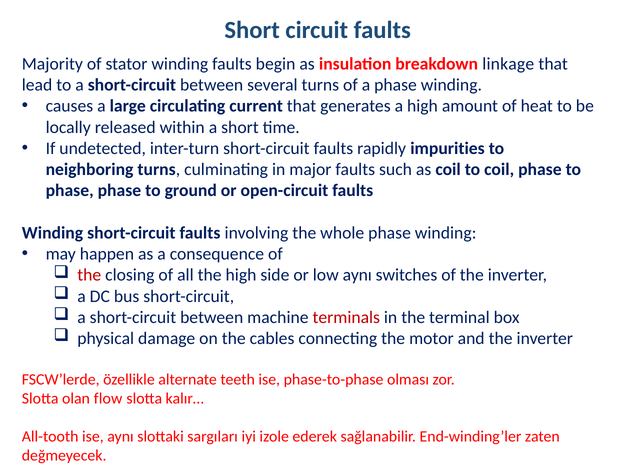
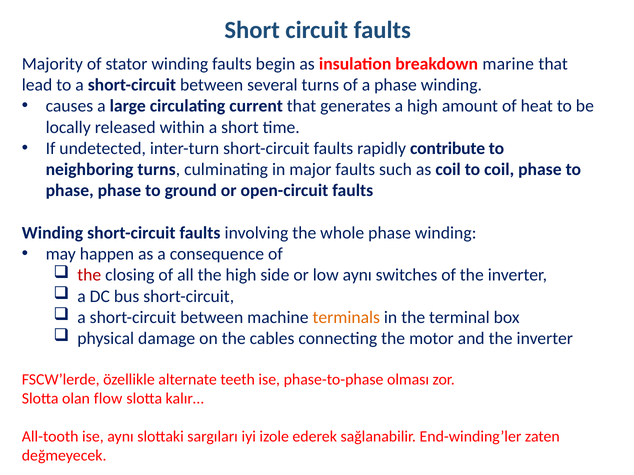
linkage: linkage -> marine
impurities: impurities -> contribute
terminals colour: red -> orange
